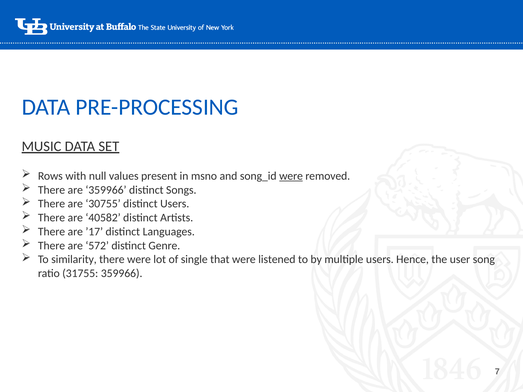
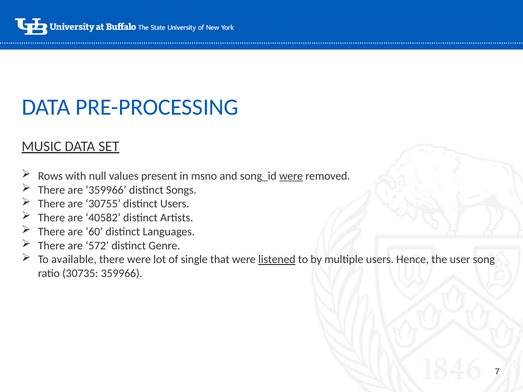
’17: ’17 -> ’60
similarity: similarity -> available
listened underline: none -> present
31755: 31755 -> 30735
